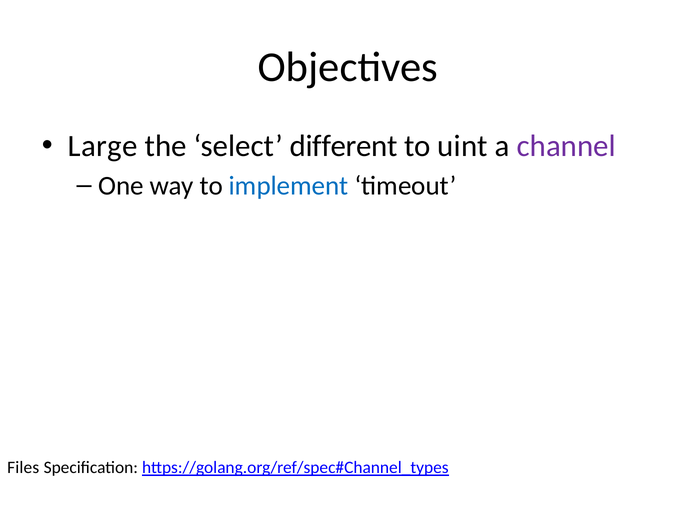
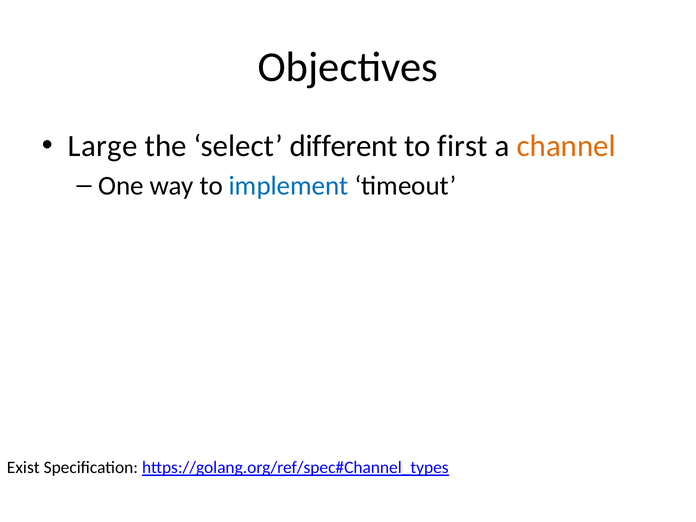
uint: uint -> first
channel colour: purple -> orange
Files: Files -> Exist
